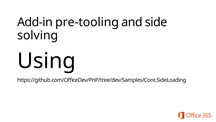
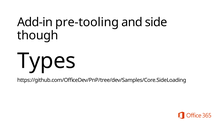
solving: solving -> though
Using: Using -> Types
